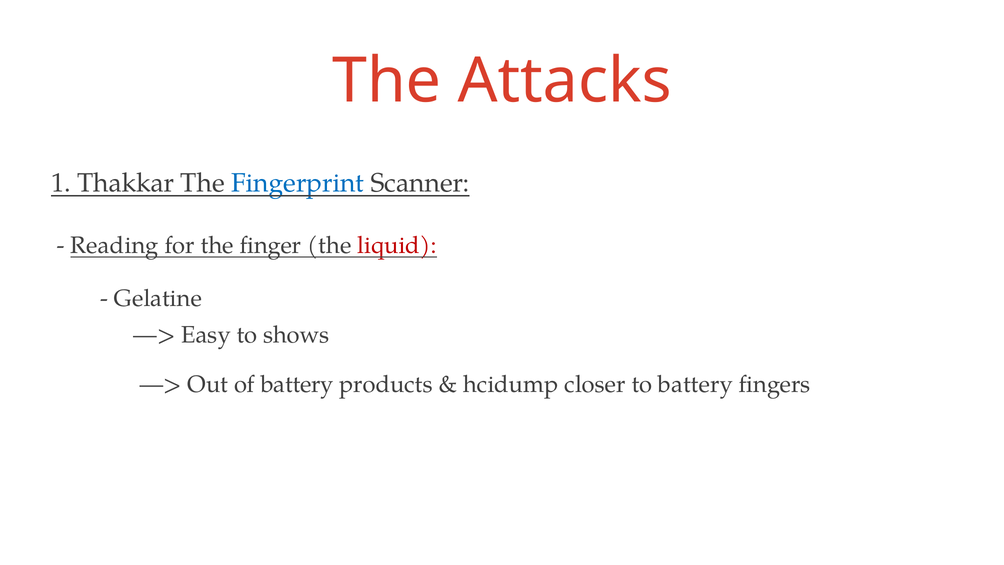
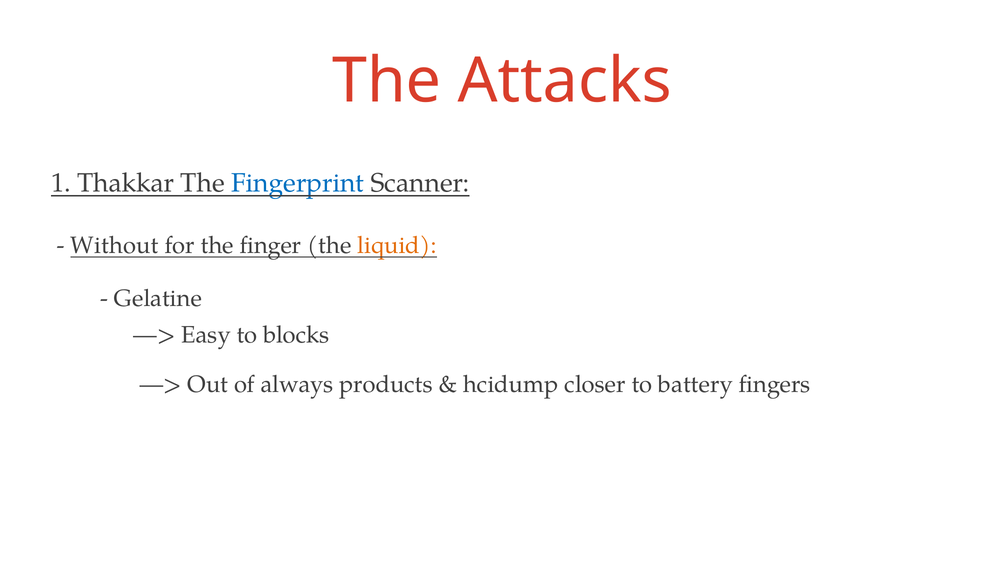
Reading: Reading -> Without
liquid colour: red -> orange
shows: shows -> blocks
of battery: battery -> always
